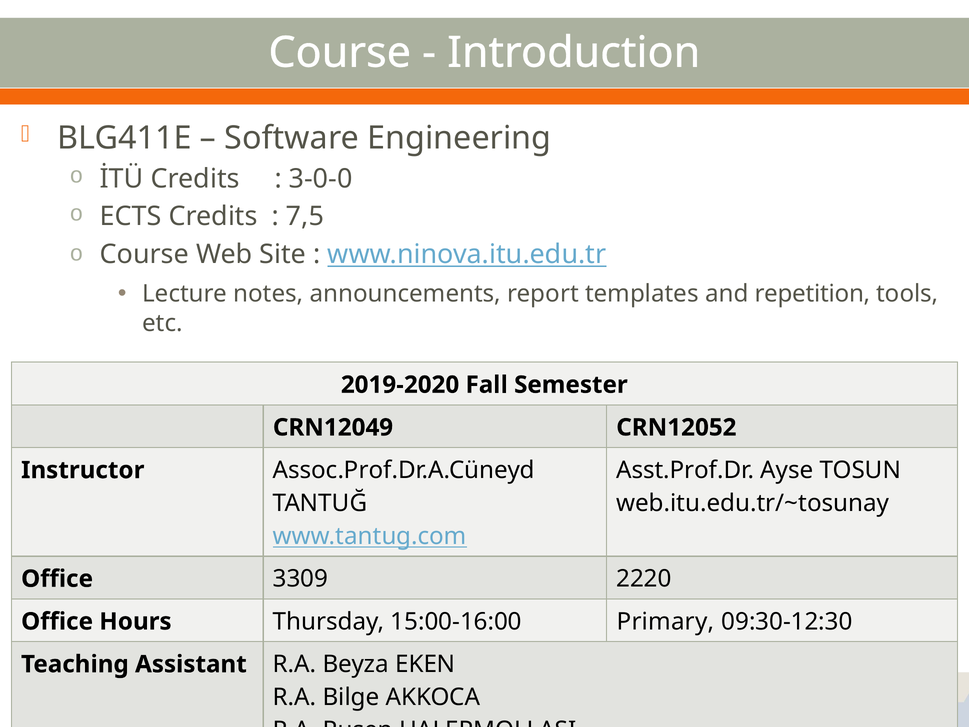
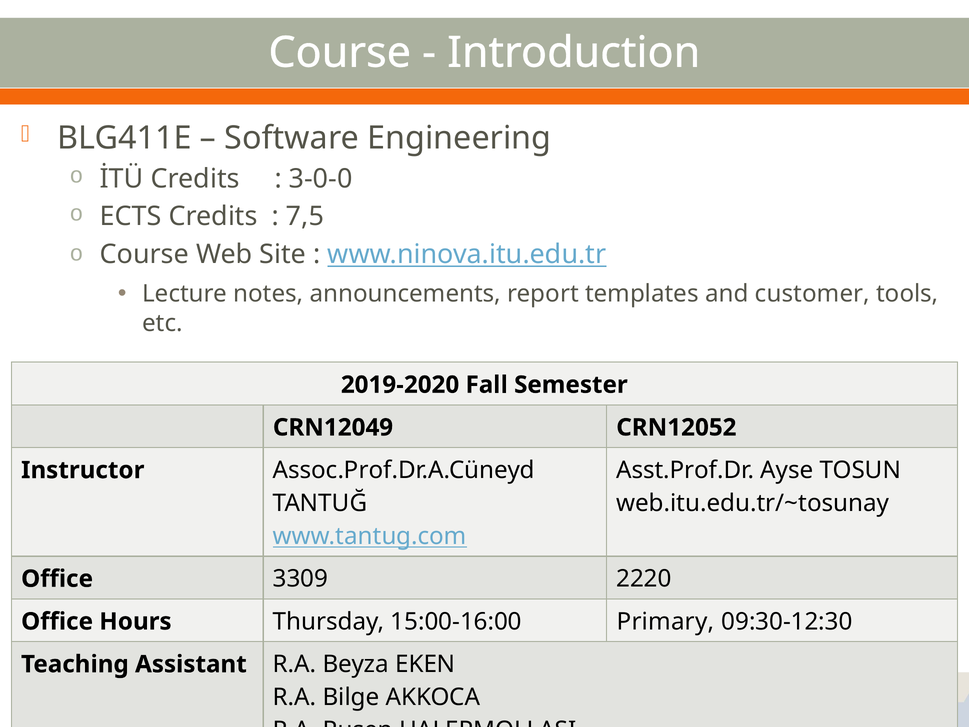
repetition: repetition -> customer
